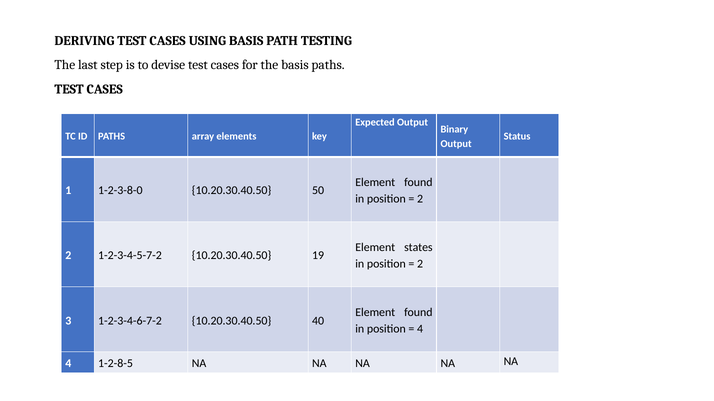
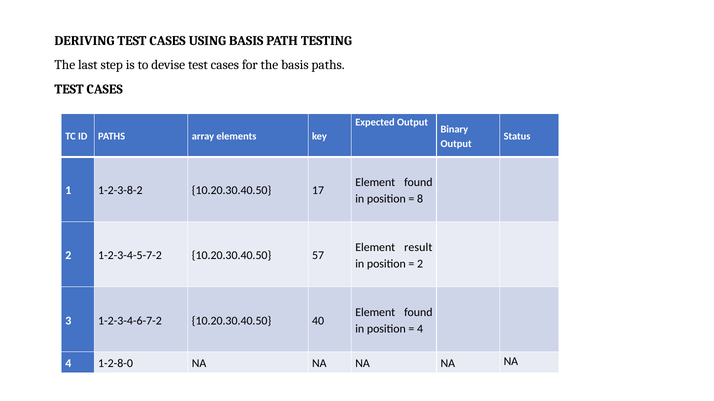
1-2-3-8-0: 1-2-3-8-0 -> 1-2-3-8-2
50: 50 -> 17
2 at (420, 199): 2 -> 8
states: states -> result
19: 19 -> 57
1-2-8-5: 1-2-8-5 -> 1-2-8-0
